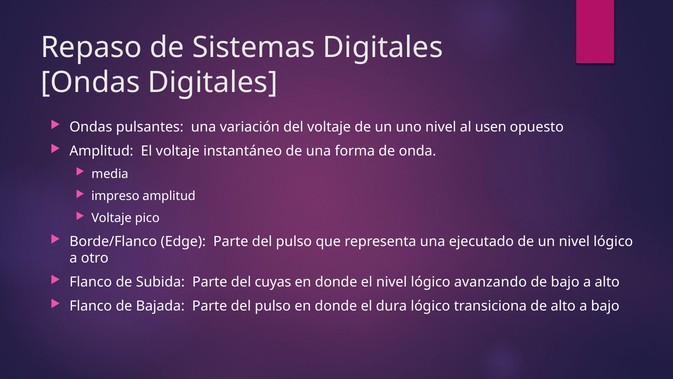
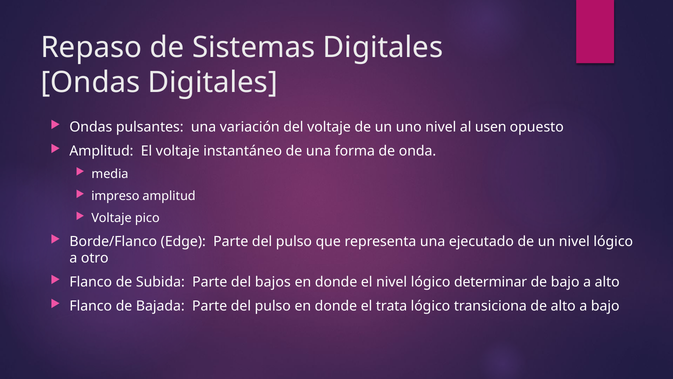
cuyas: cuyas -> bajos
avanzando: avanzando -> determinar
dura: dura -> trata
